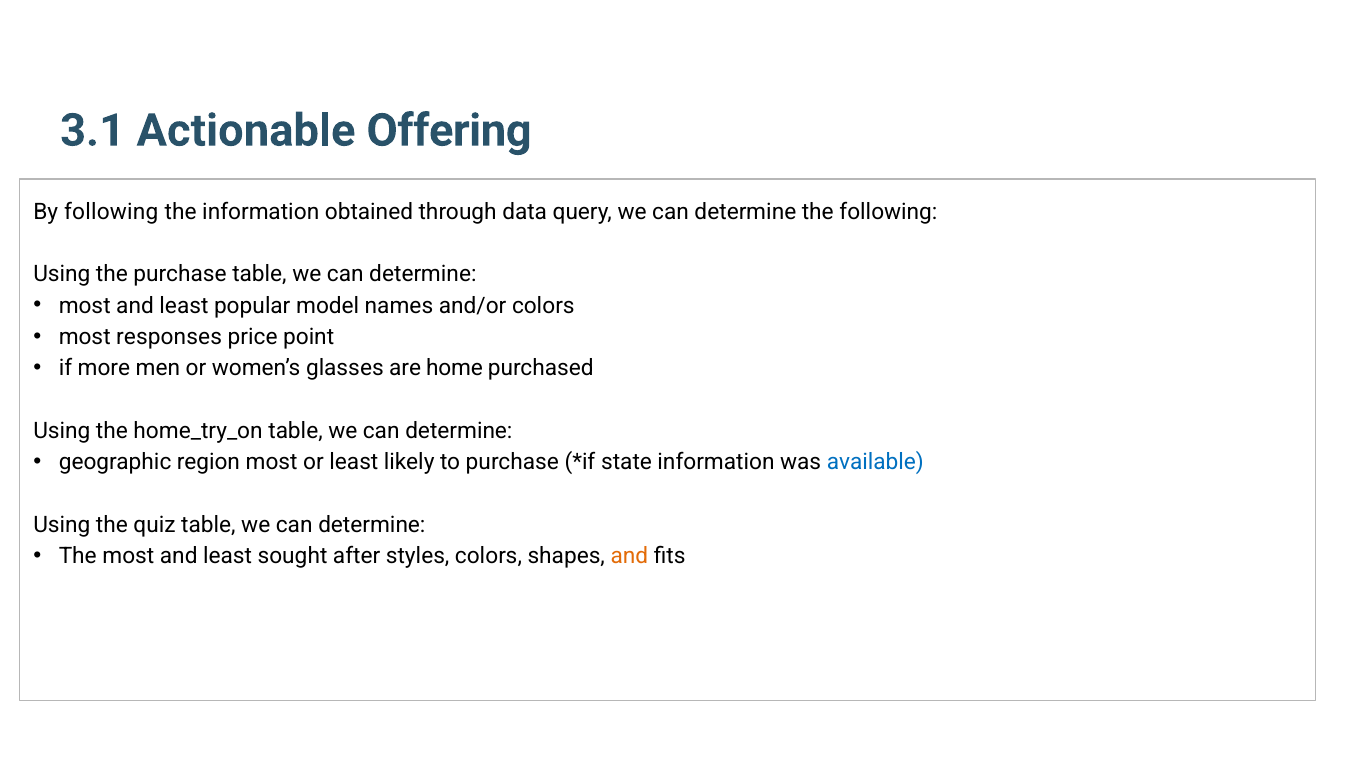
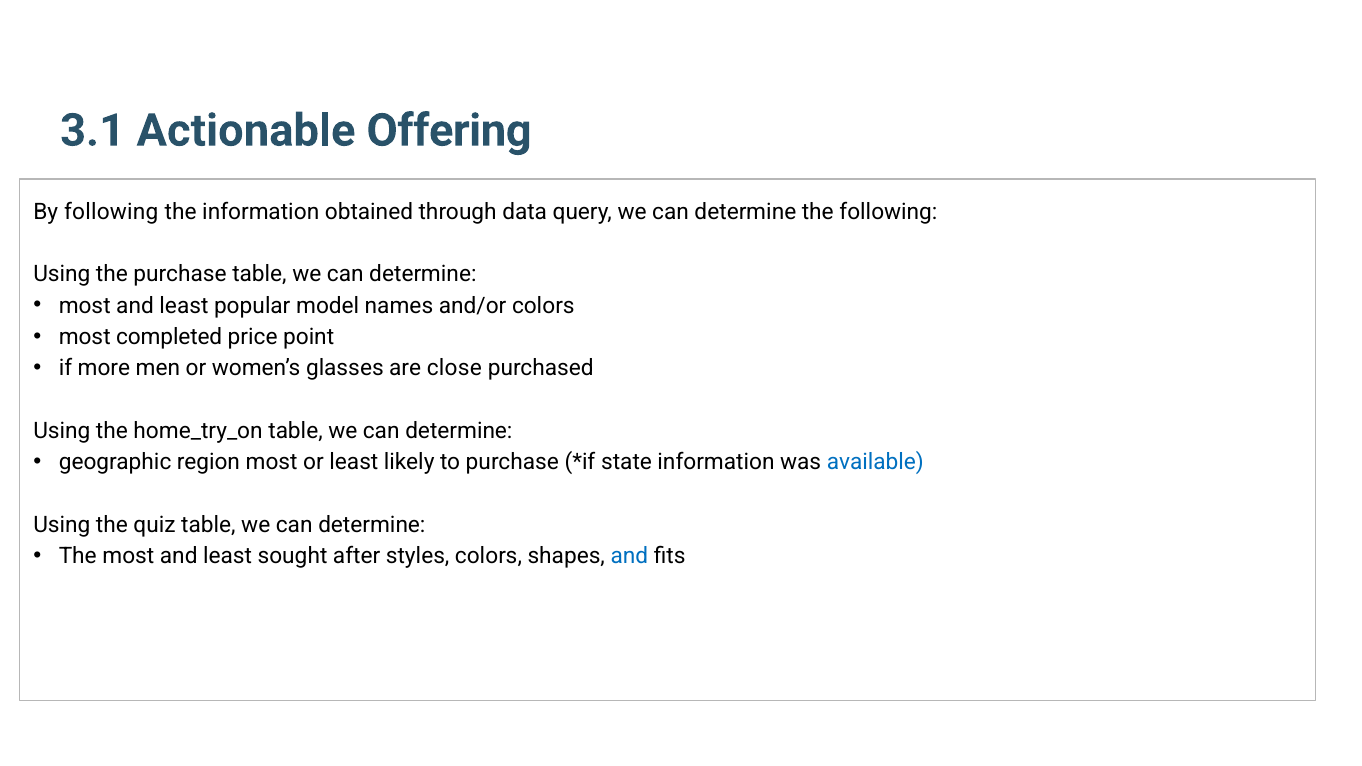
responses: responses -> completed
home: home -> close
and at (629, 556) colour: orange -> blue
